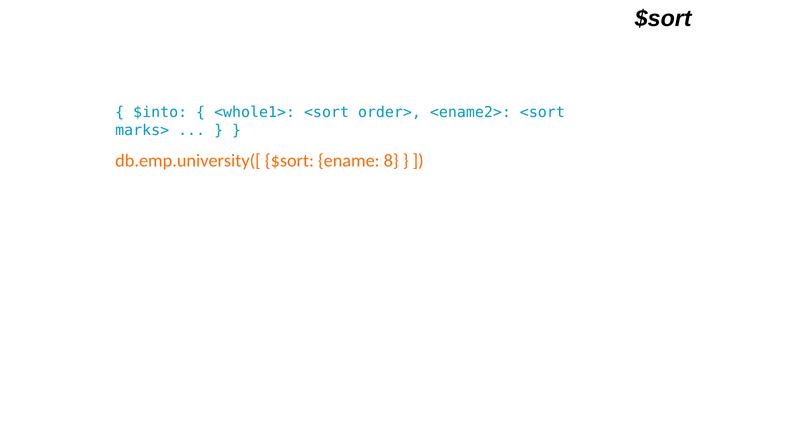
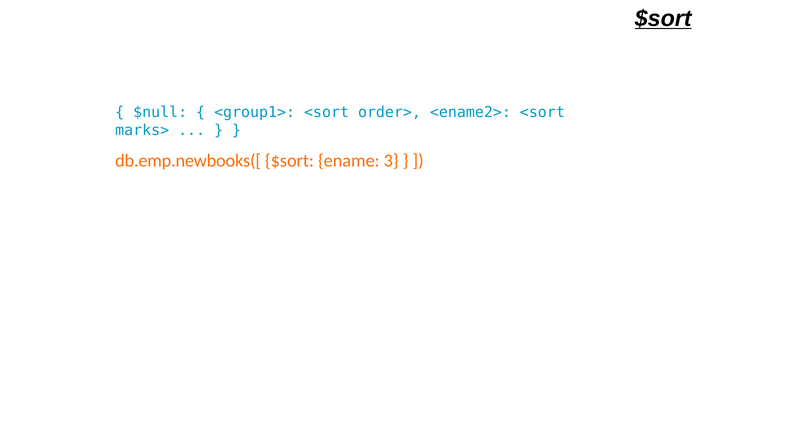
$sort at (663, 18) underline: none -> present
$into: $into -> $null
<whole1>: <whole1> -> <group1>
db.emp.university([: db.emp.university([ -> db.emp.newbooks([
8: 8 -> 3
